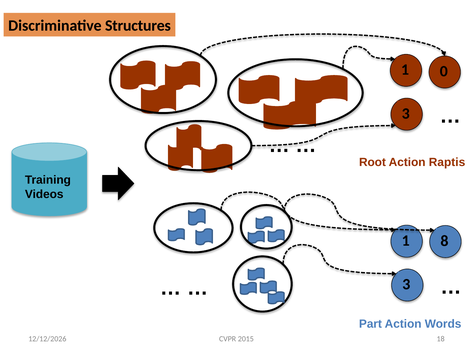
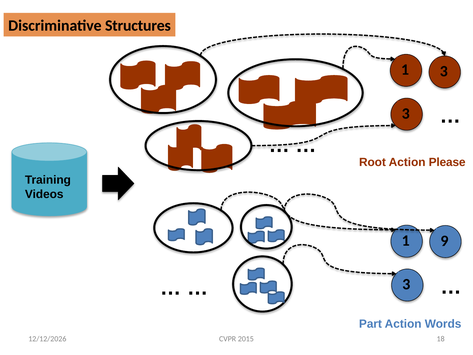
1 0: 0 -> 3
Raptis: Raptis -> Please
8: 8 -> 9
